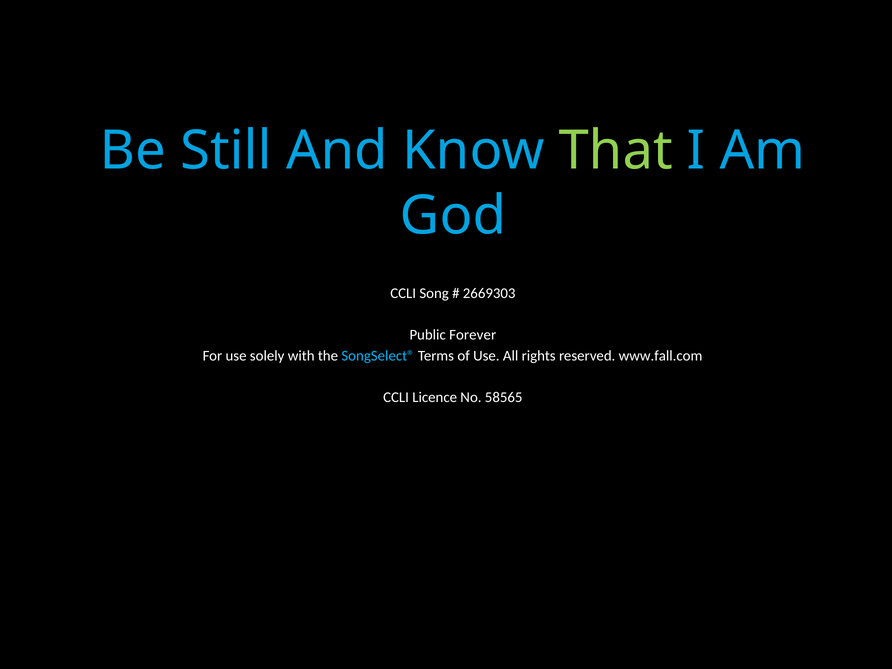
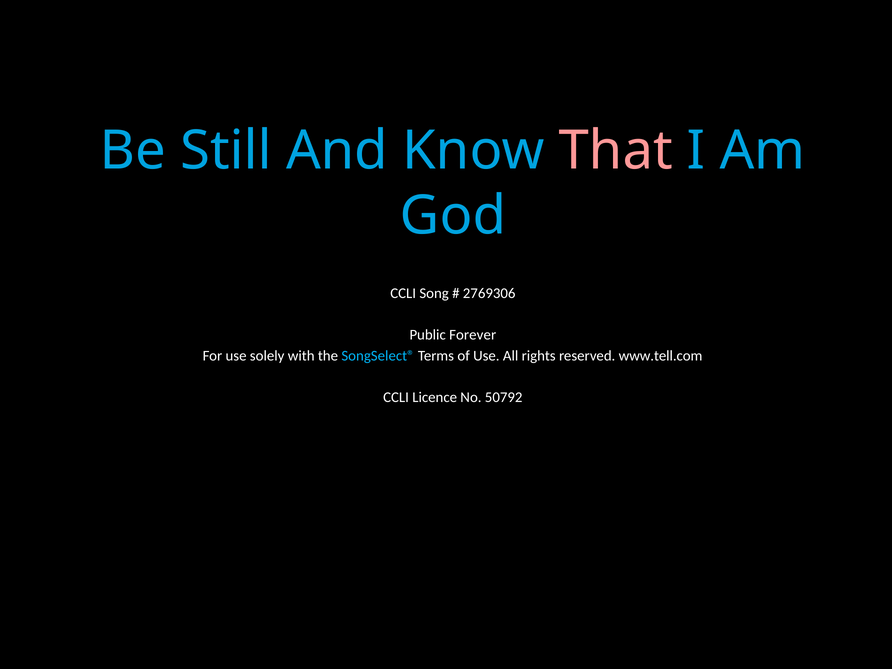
That colour: light green -> pink
2669303: 2669303 -> 2769306
www.fall.com: www.fall.com -> www.tell.com
58565: 58565 -> 50792
